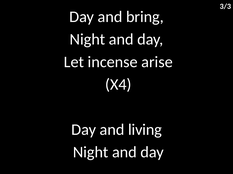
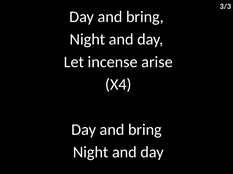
living at (145, 130): living -> bring
